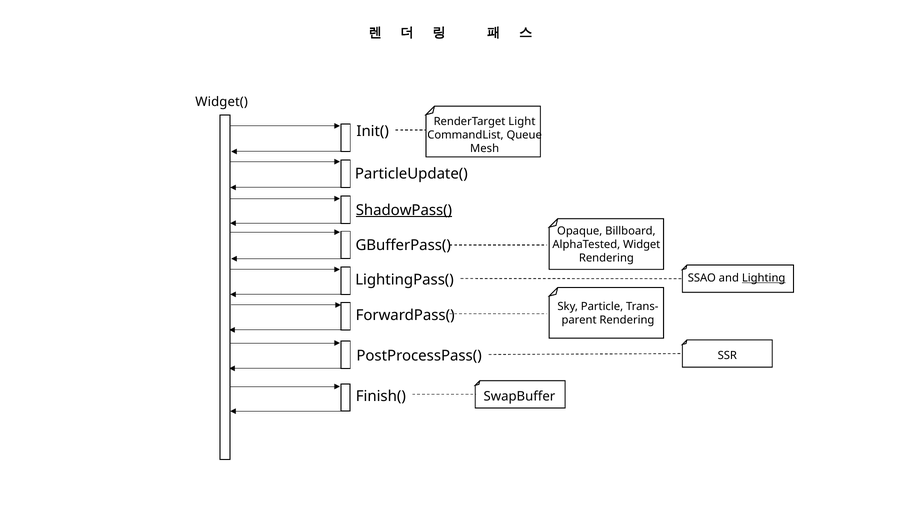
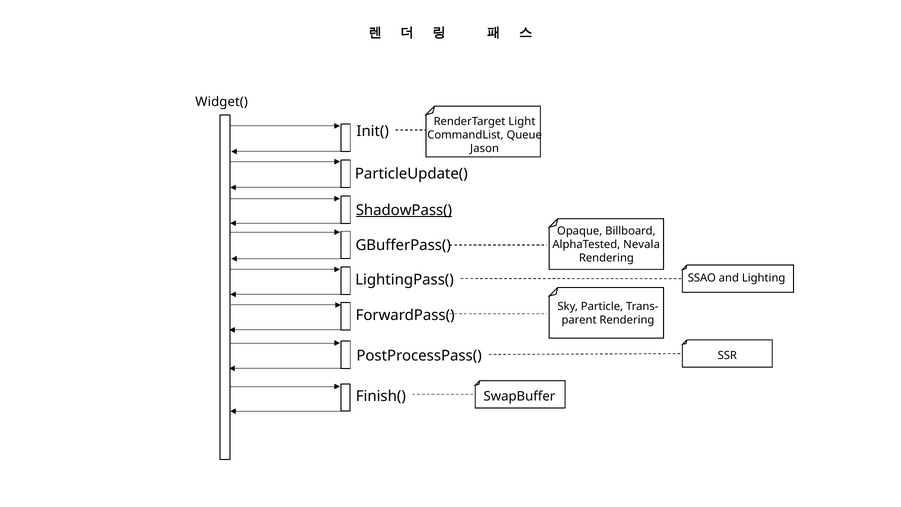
Mesh: Mesh -> Jason
Widget: Widget -> Nevala
Lighting underline: present -> none
